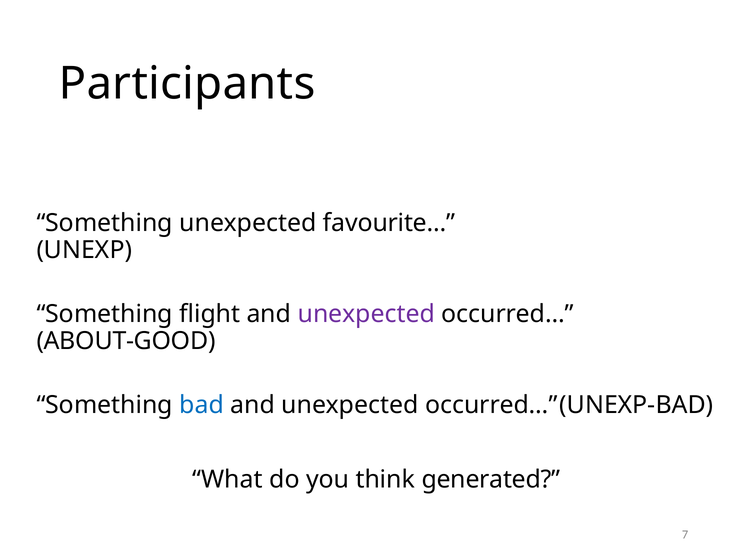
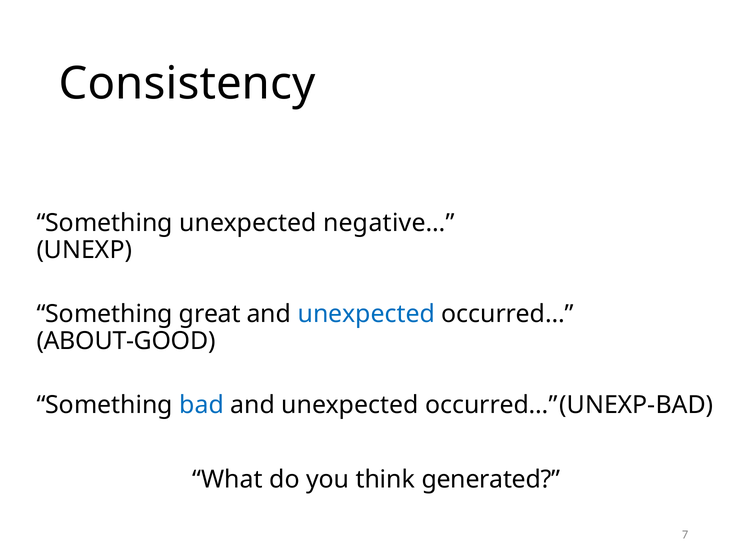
Participants: Participants -> Consistency
favourite…: favourite… -> negative…
flight: flight -> great
unexpected at (366, 314) colour: purple -> blue
